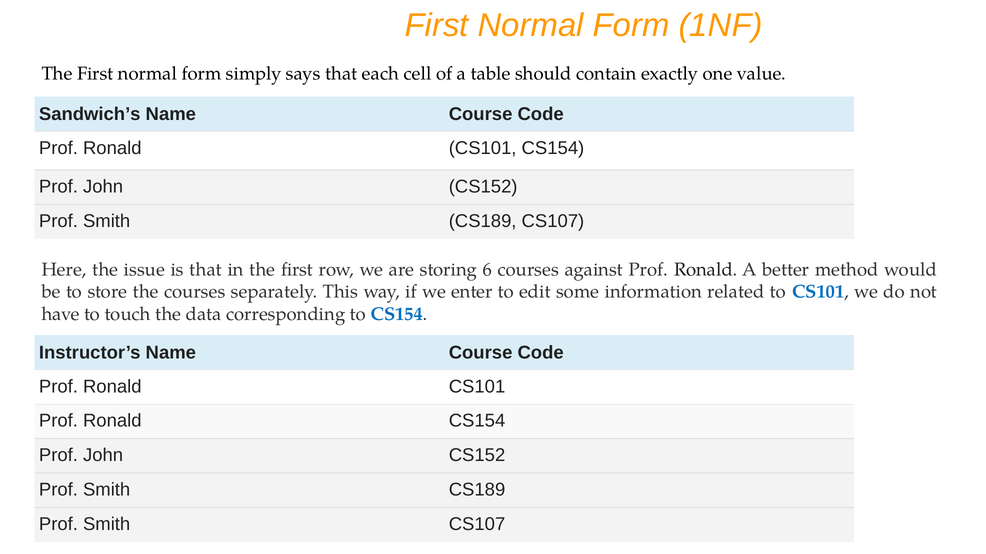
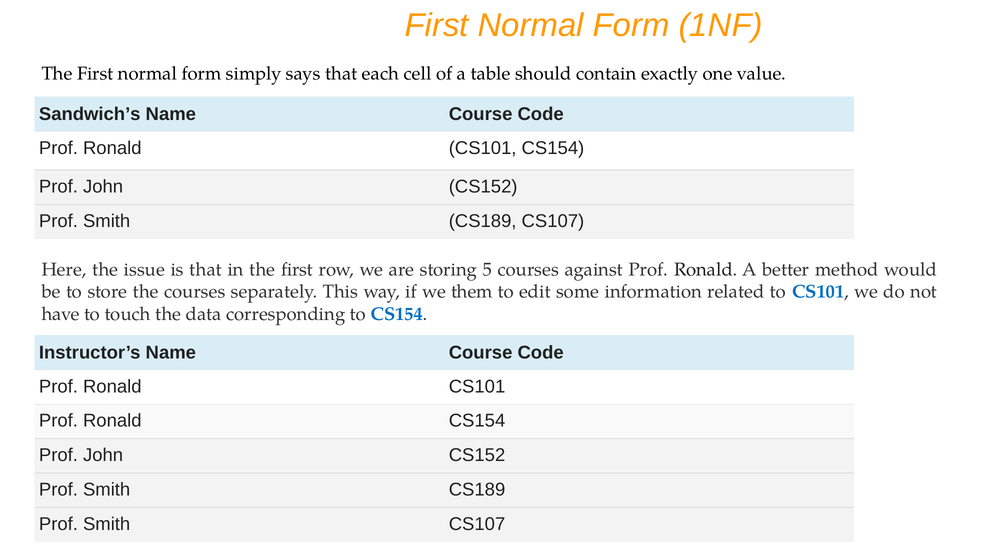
6: 6 -> 5
enter: enter -> them
